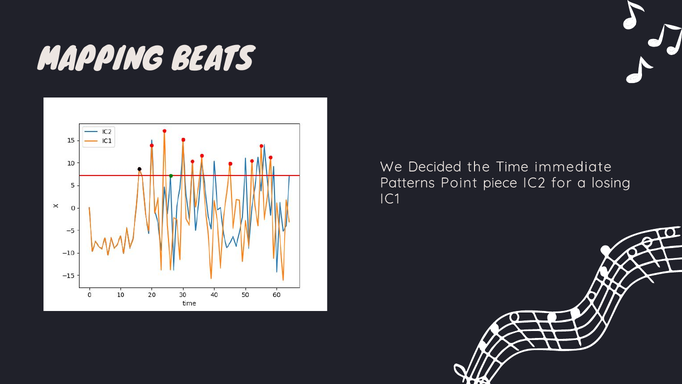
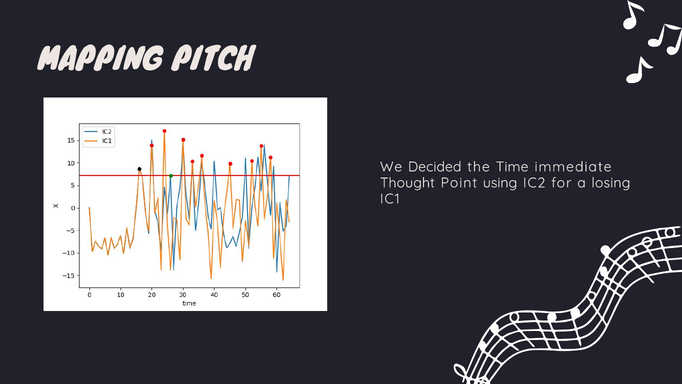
BEATS: BEATS -> PITCH
Patterns: Patterns -> Thought
piece: piece -> using
